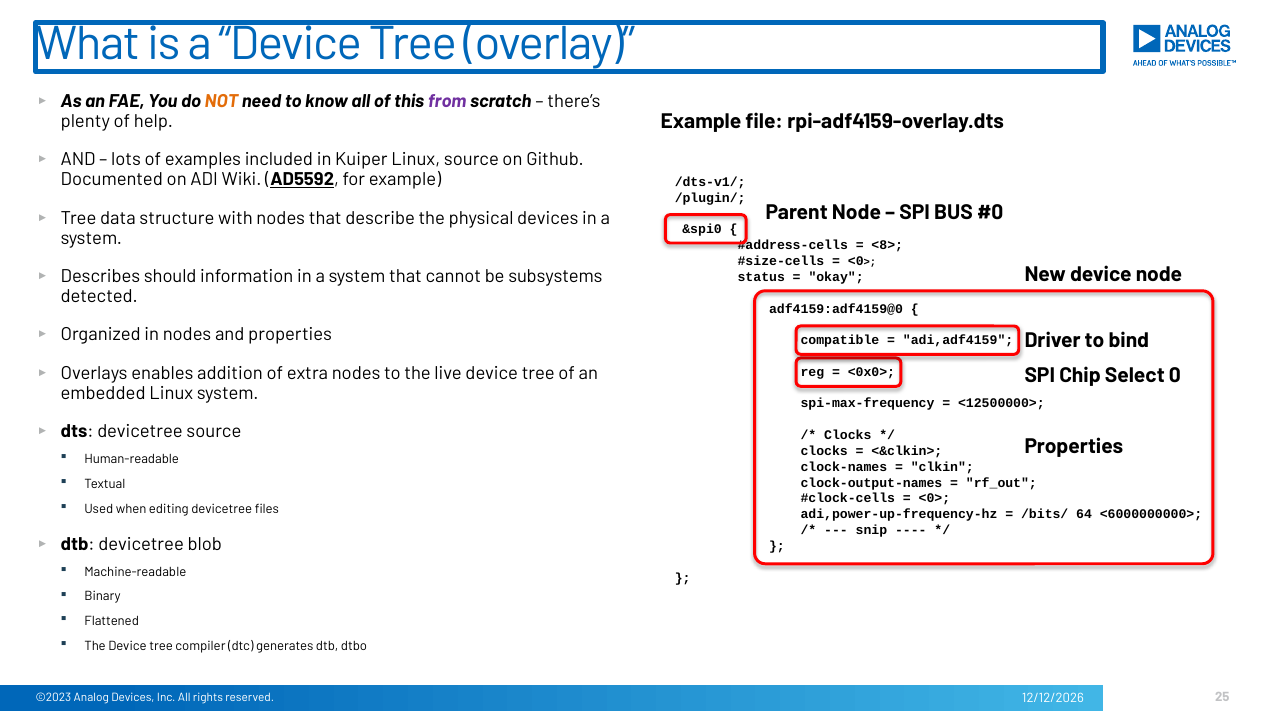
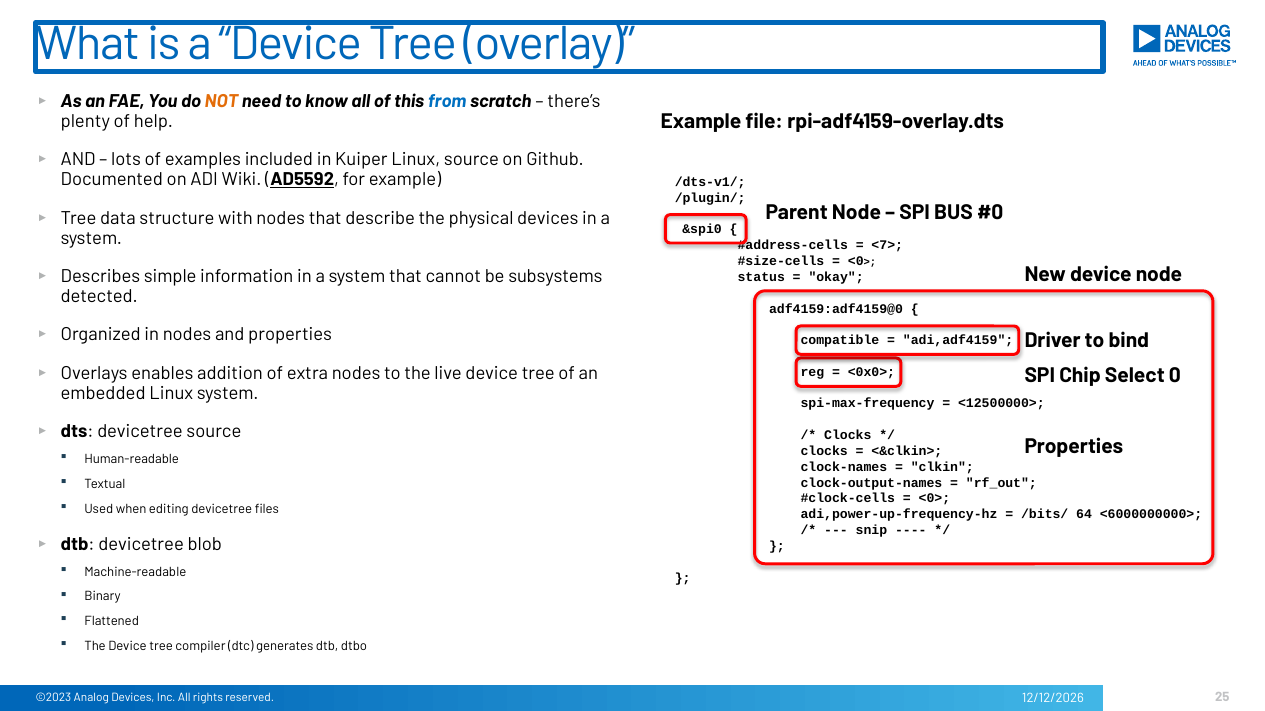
from colour: purple -> blue
<8>: <8> -> <7>
should: should -> simple
